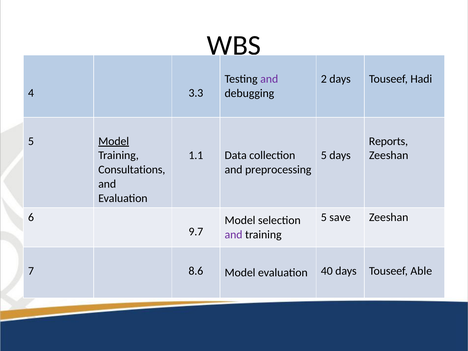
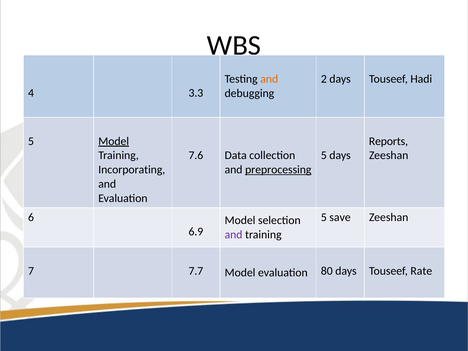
and at (269, 79) colour: purple -> orange
1.1: 1.1 -> 7.6
Consultations: Consultations -> Incorporating
preprocessing underline: none -> present
9.7: 9.7 -> 6.9
8.6: 8.6 -> 7.7
40: 40 -> 80
Able: Able -> Rate
